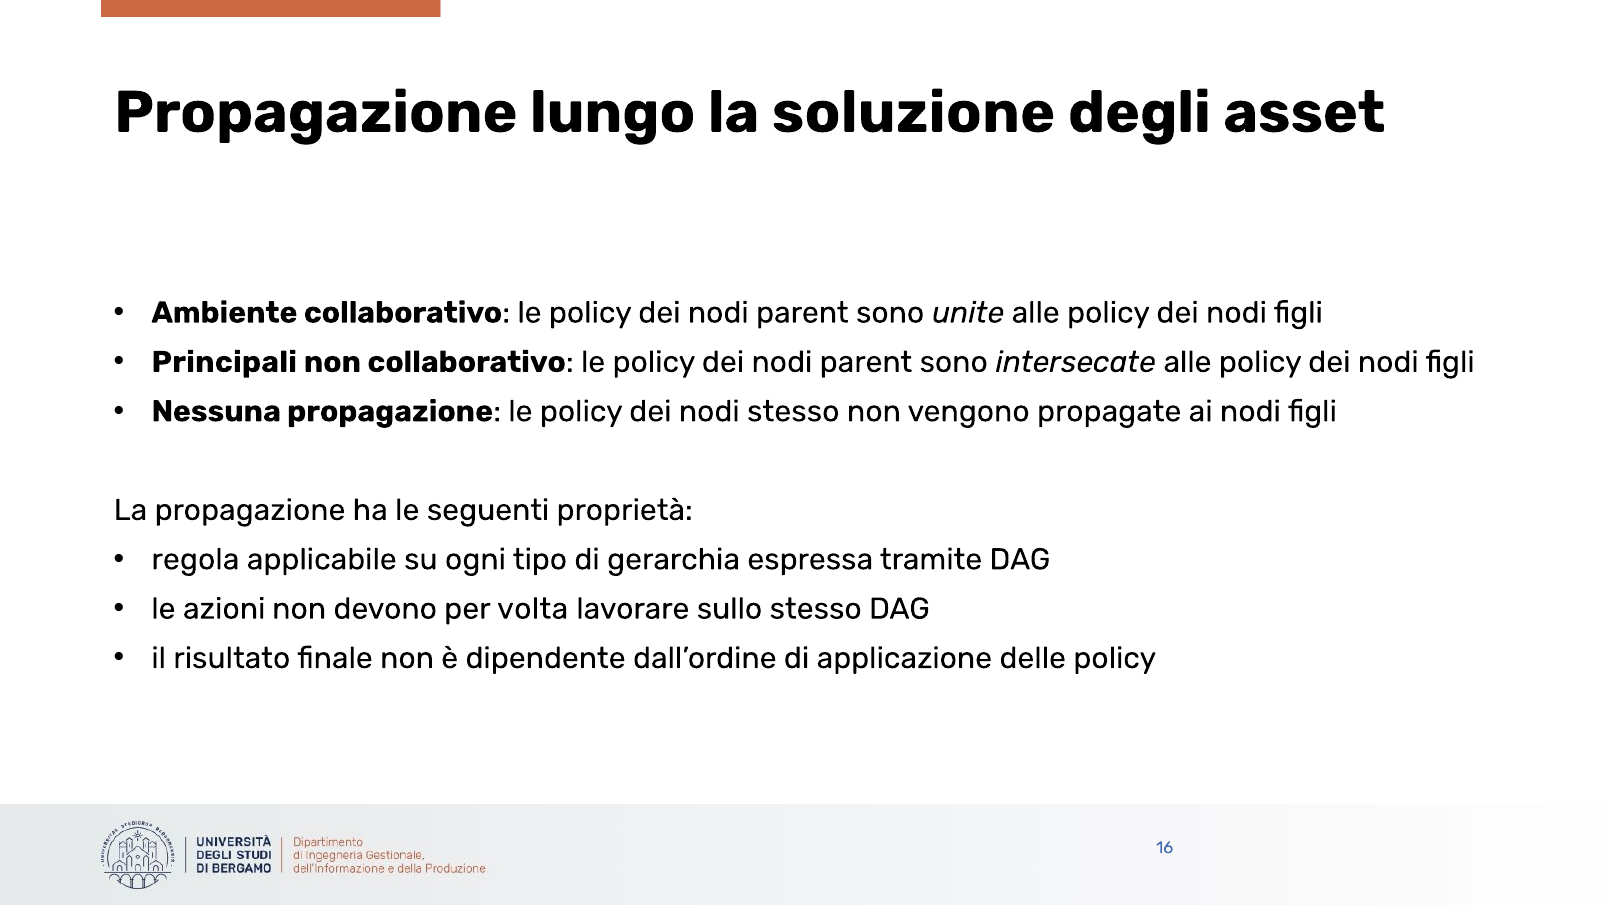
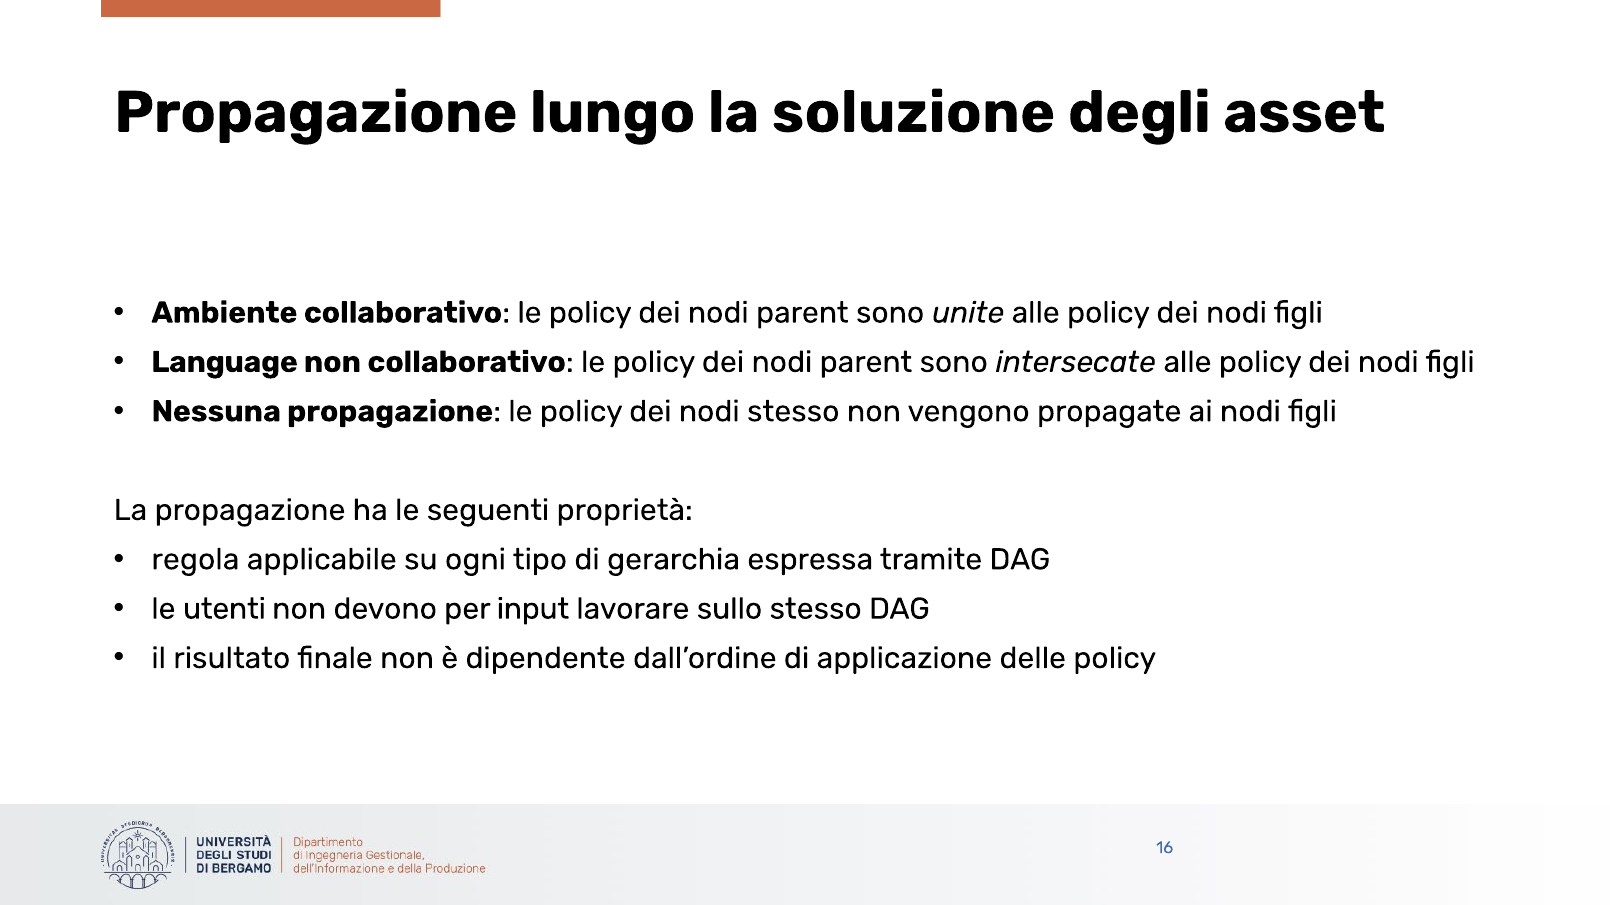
Principali: Principali -> Language
azioni: azioni -> utenti
volta: volta -> input
